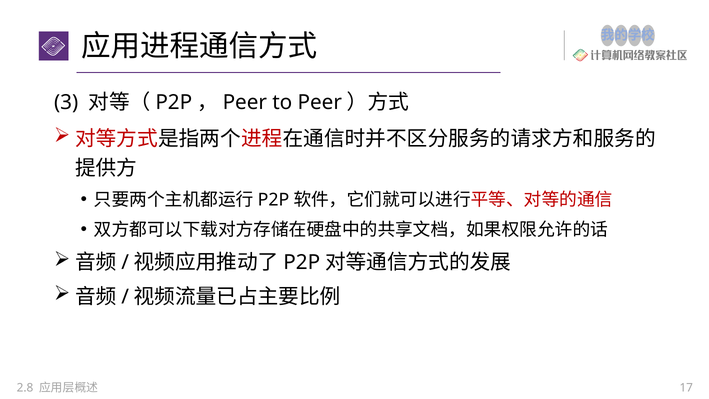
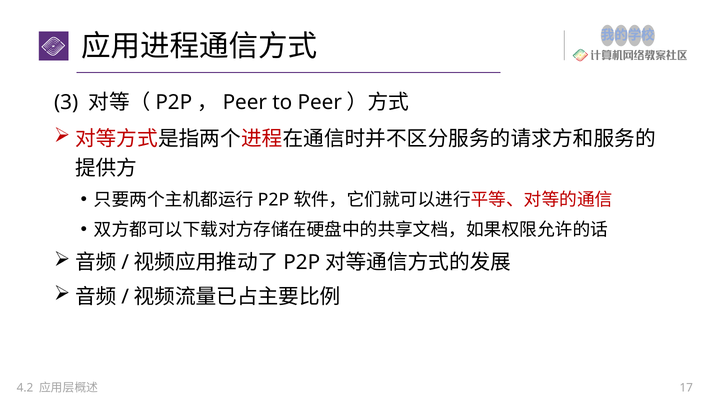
2.8: 2.8 -> 4.2
